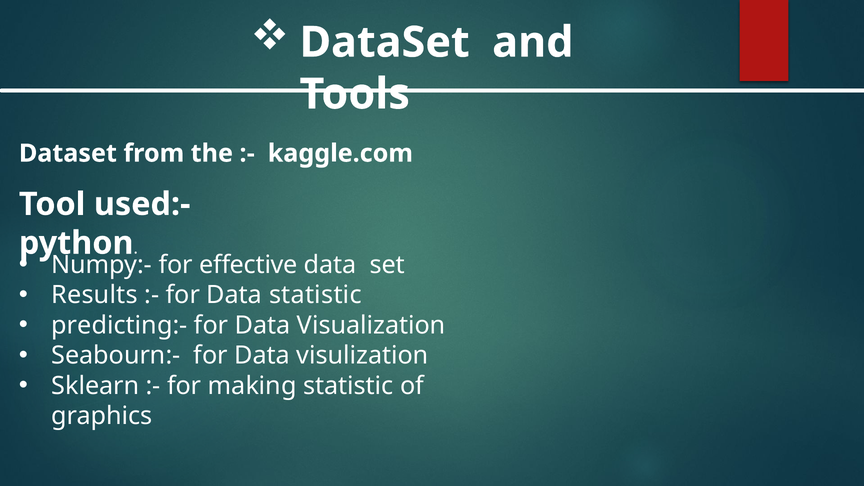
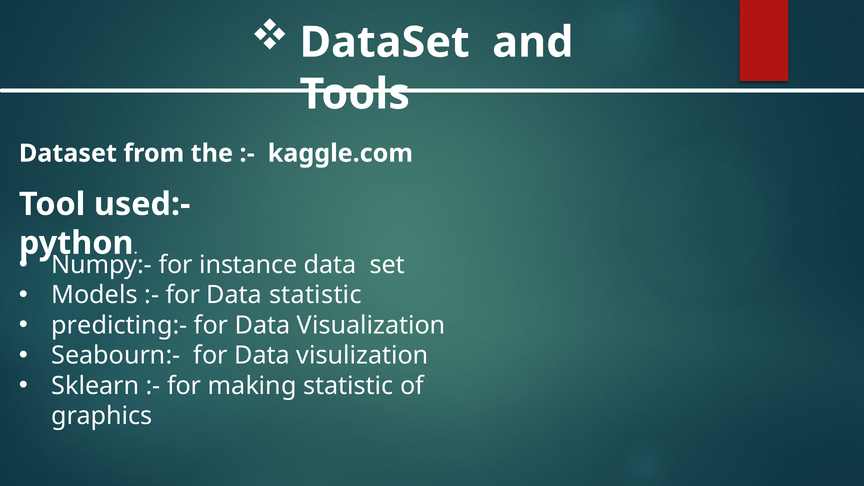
effective: effective -> instance
Results: Results -> Models
